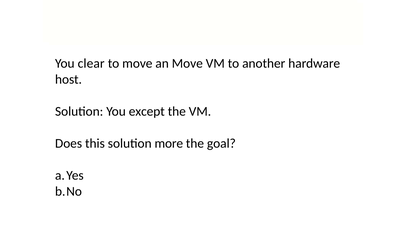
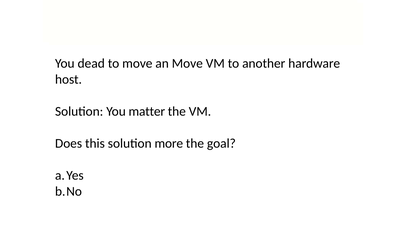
clear: clear -> dead
except: except -> matter
